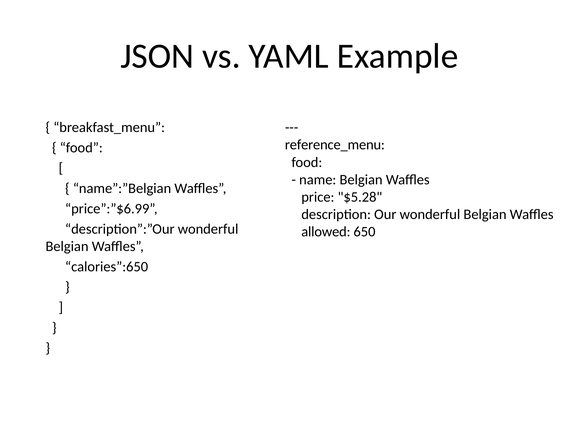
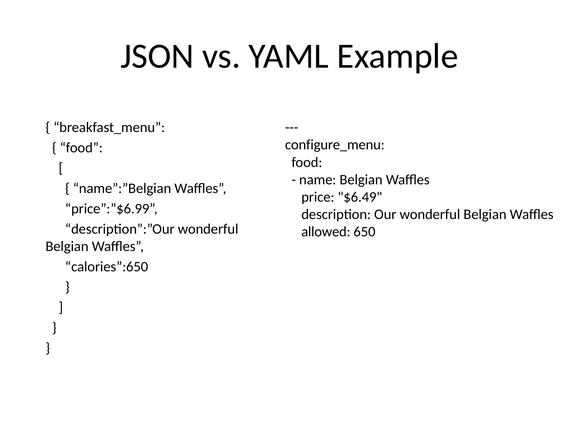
reference_menu: reference_menu -> configure_menu
$5.28: $5.28 -> $6.49
